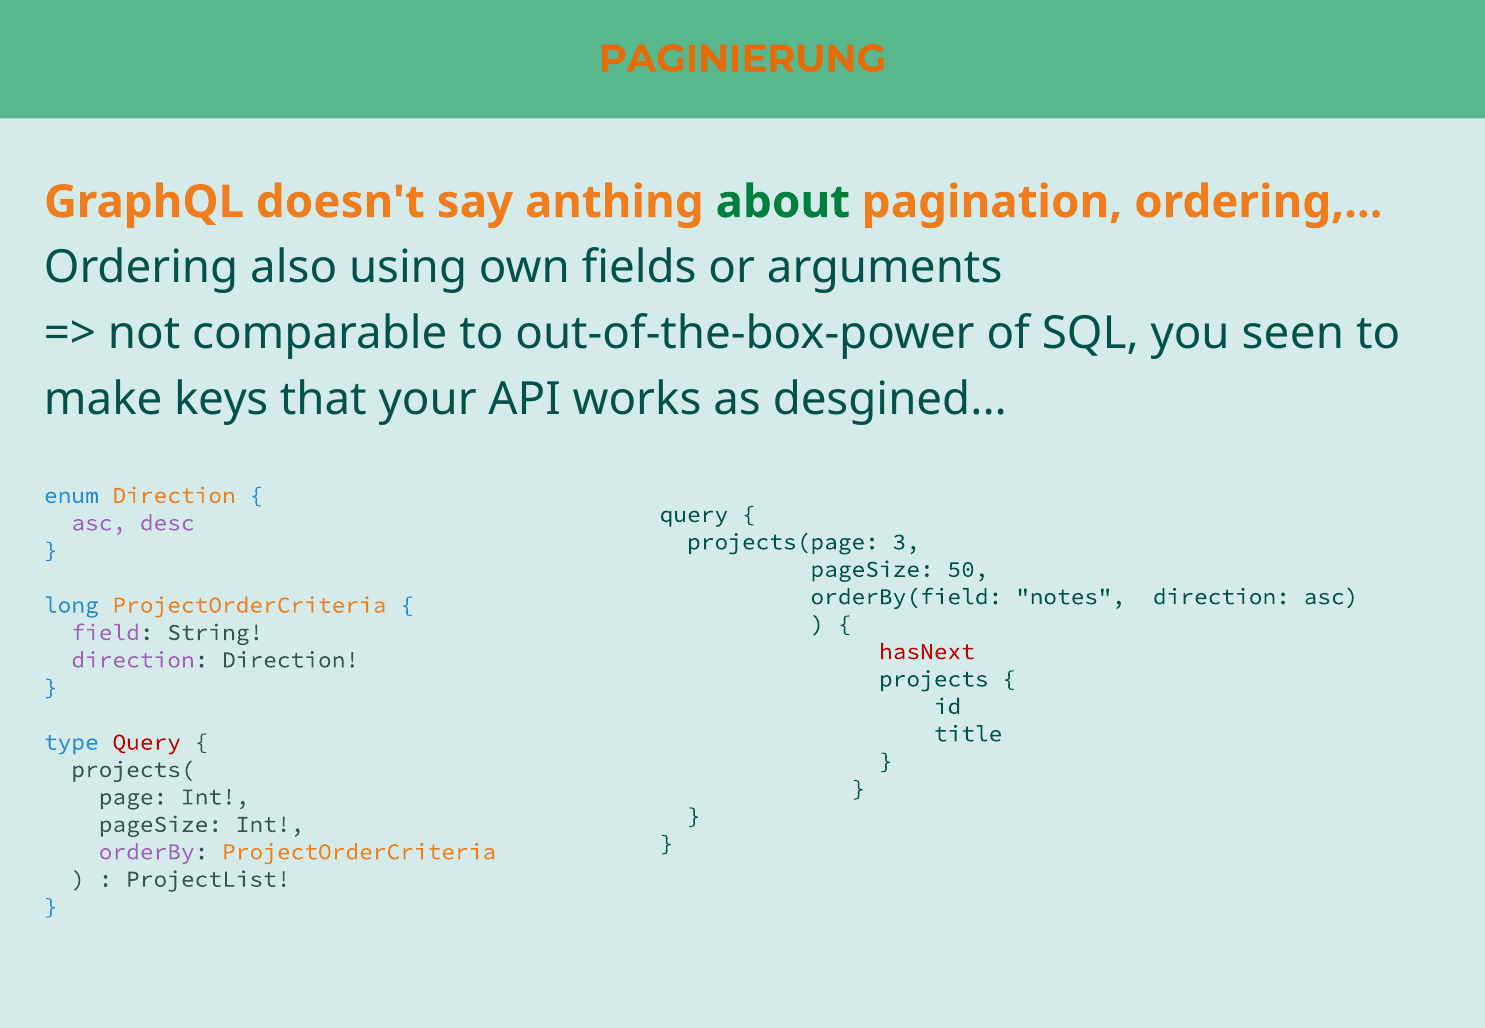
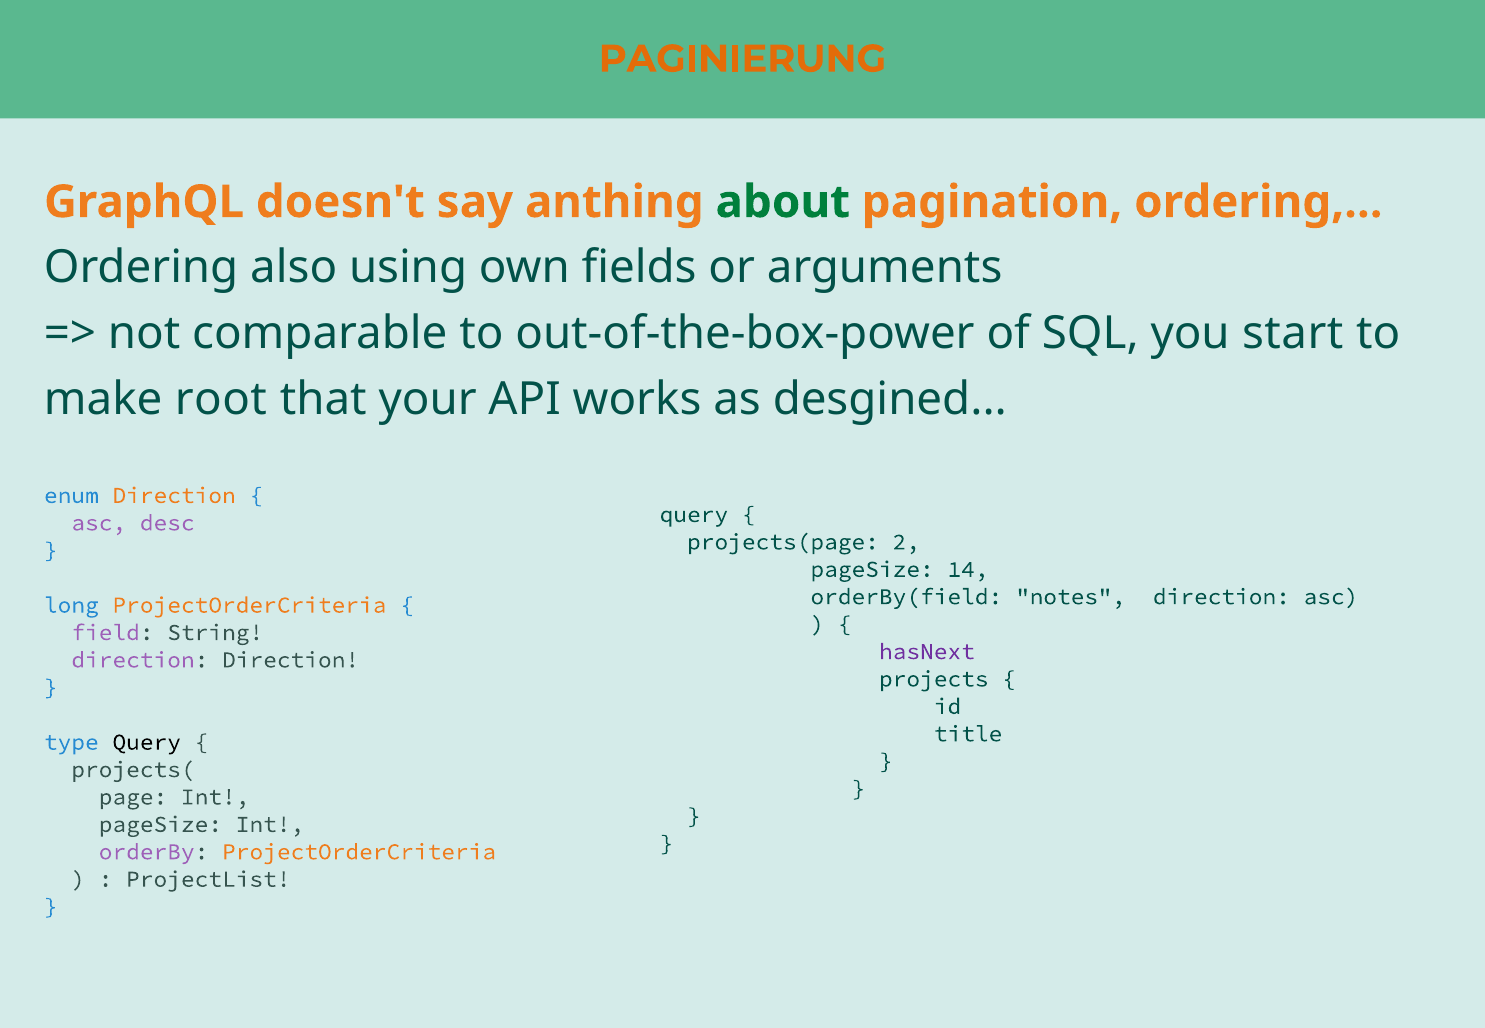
seen: seen -> start
keys: keys -> root
3: 3 -> 2
50: 50 -> 14
hasNext colour: red -> purple
Query at (147, 742) colour: red -> black
